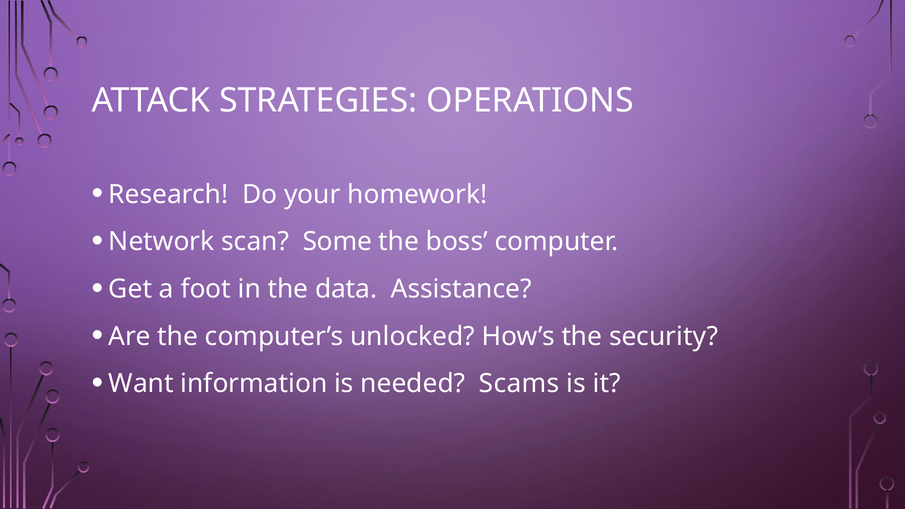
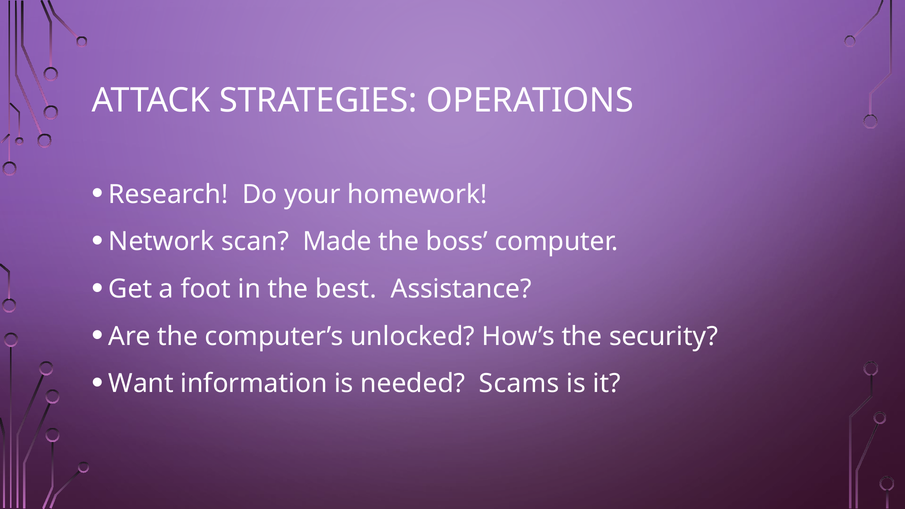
Some: Some -> Made
data: data -> best
